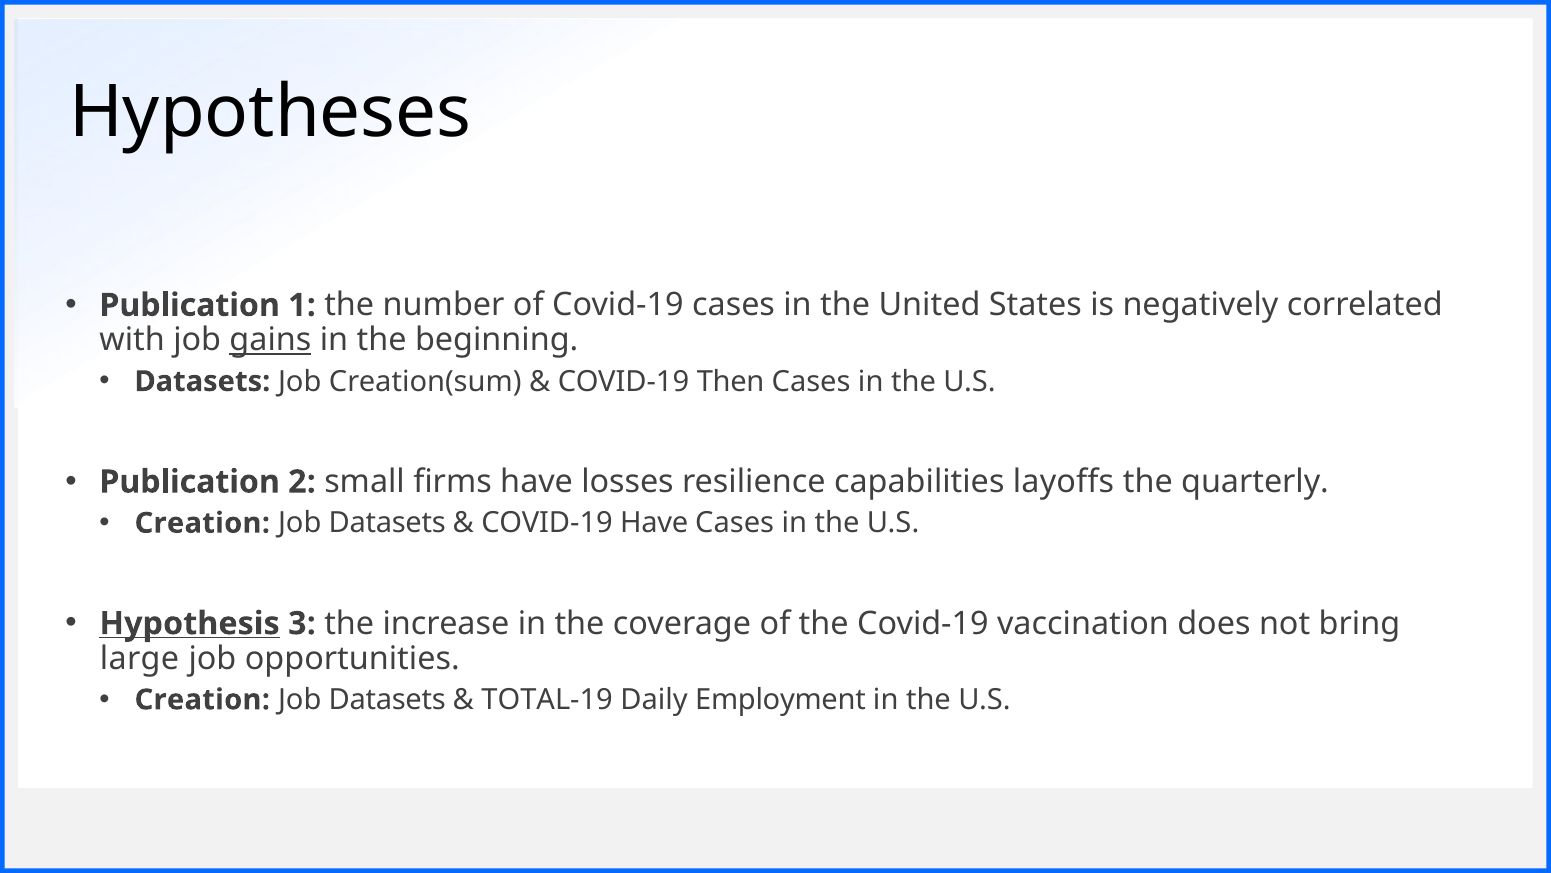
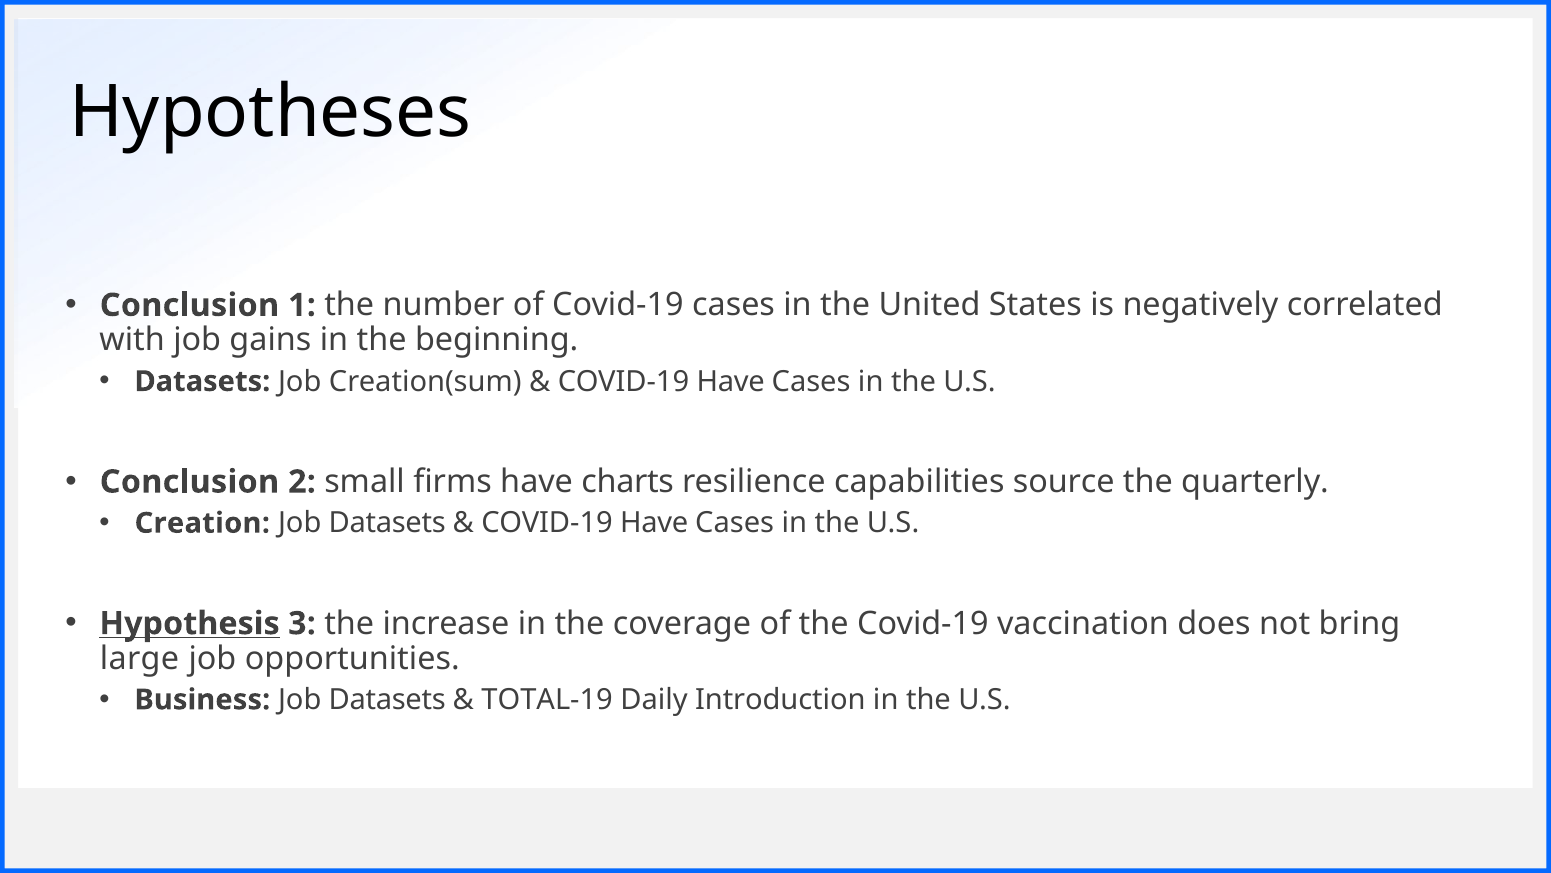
Publication at (190, 305): Publication -> Conclusion
gains underline: present -> none
Then at (731, 381): Then -> Have
Publication at (190, 482): Publication -> Conclusion
losses: losses -> charts
layoffs: layoffs -> source
Creation at (202, 699): Creation -> Business
Employment: Employment -> Introduction
